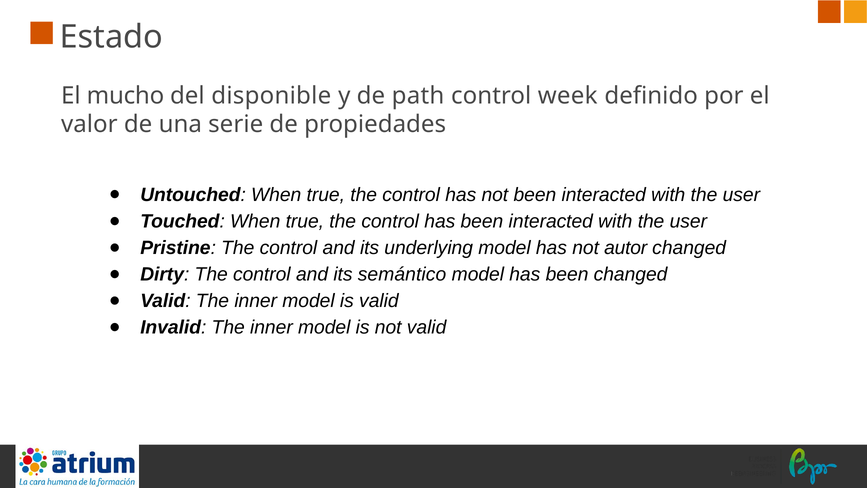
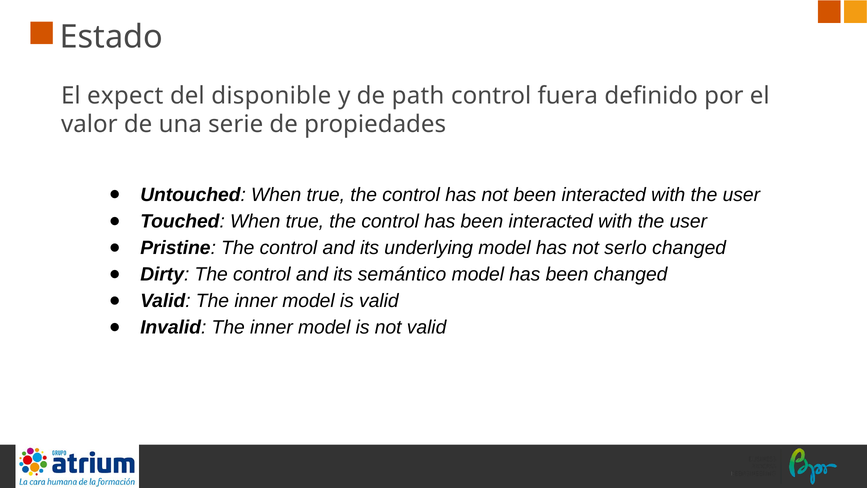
mucho: mucho -> expect
week: week -> fuera
autor: autor -> serlo
